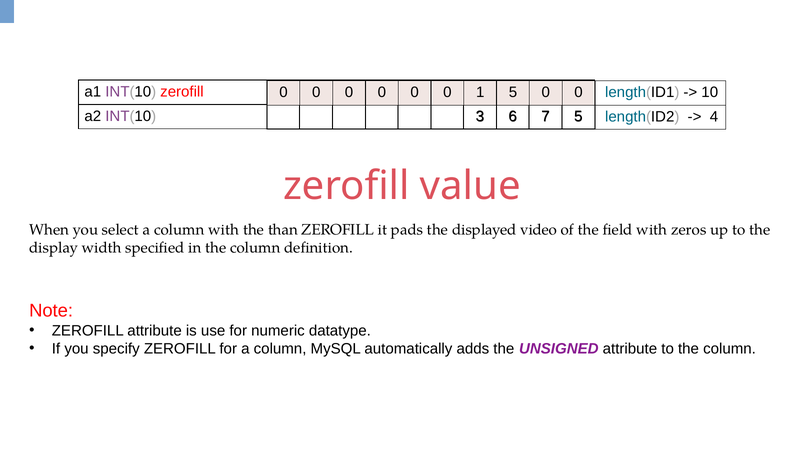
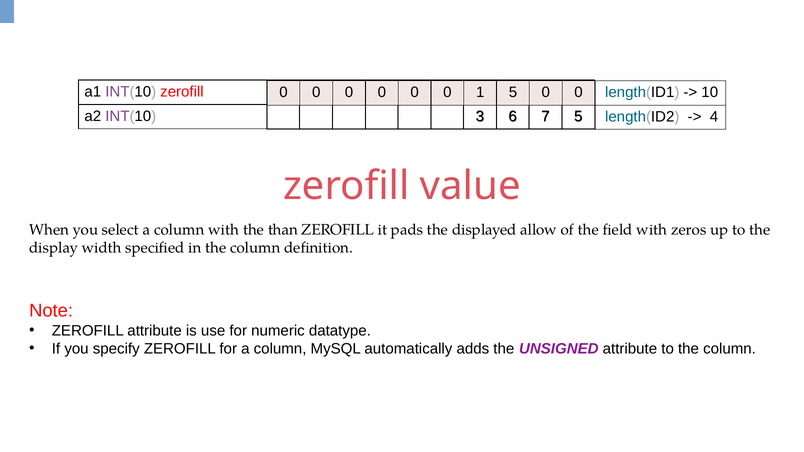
video: video -> allow
